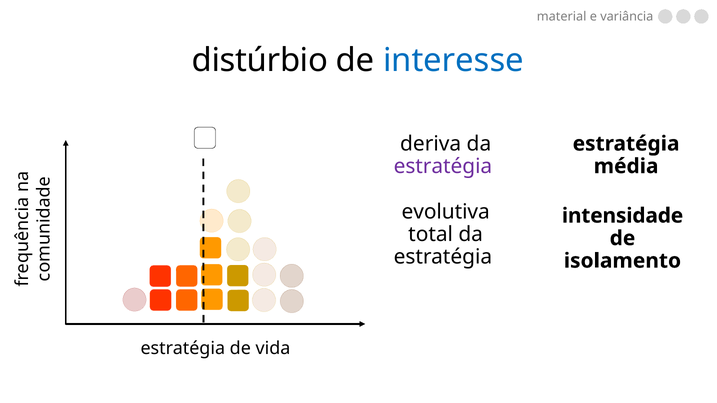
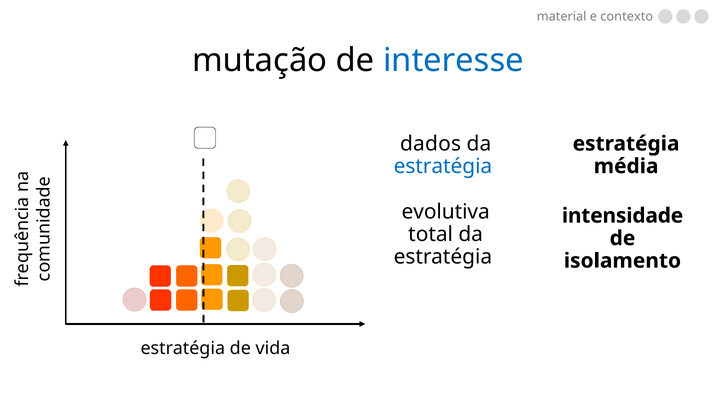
variância: variância -> contexto
distúrbio: distúrbio -> mutação
deriva: deriva -> dados
estratégia at (443, 166) colour: purple -> blue
